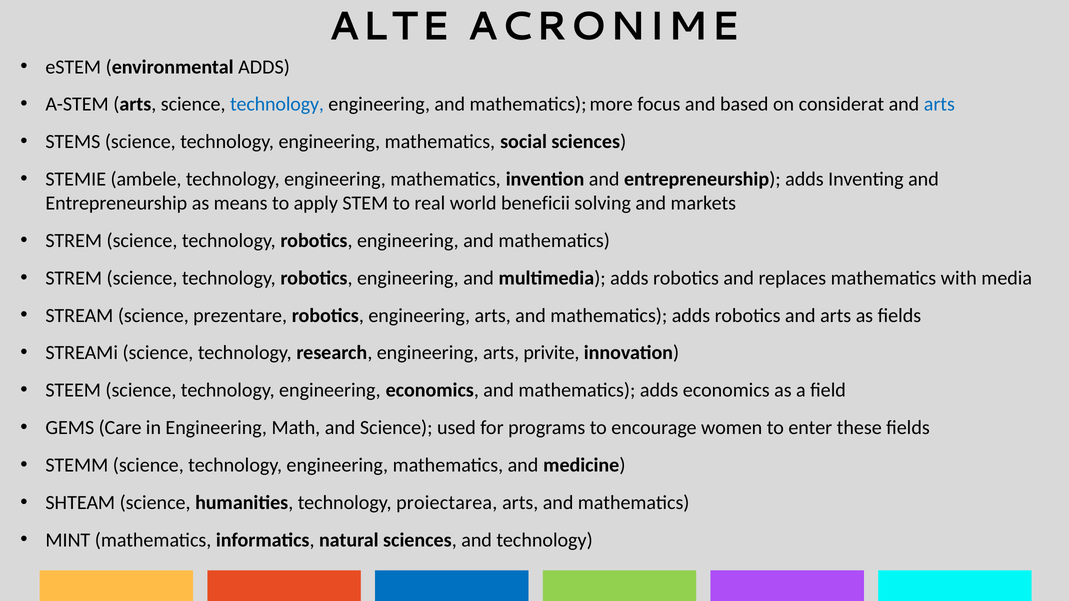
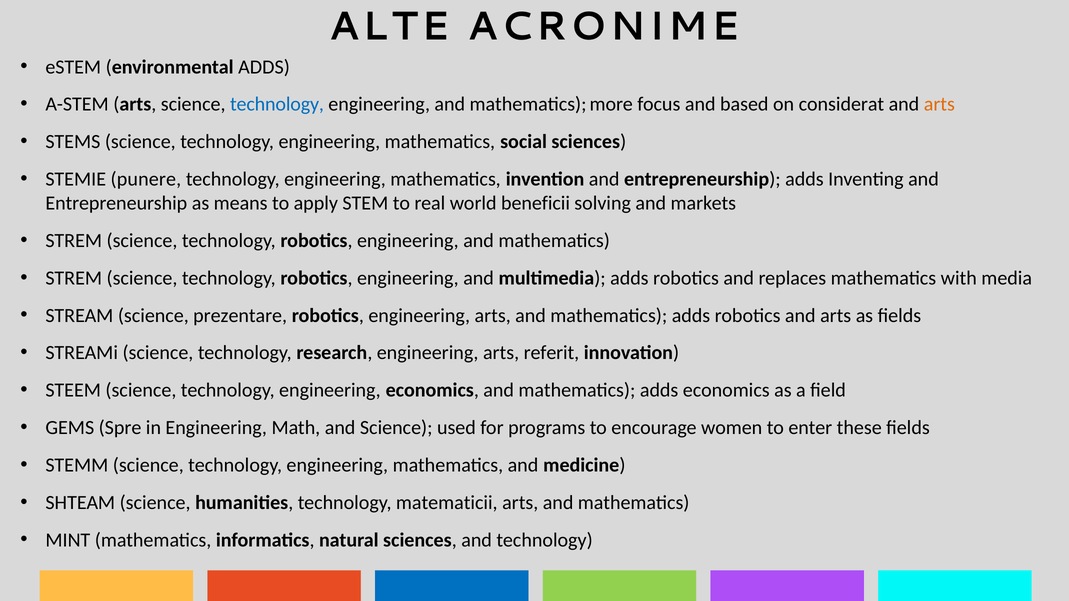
arts at (939, 104) colour: blue -> orange
ambele: ambele -> punere
privite: privite -> referit
Care: Care -> Spre
proiectarea: proiectarea -> matematicii
